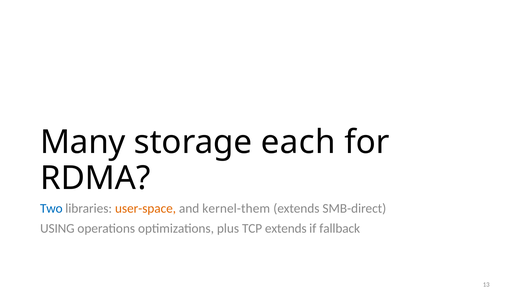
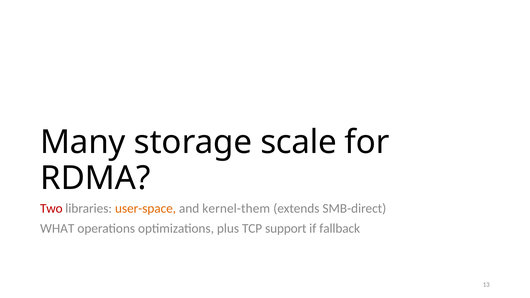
each: each -> scale
Two colour: blue -> red
USING: USING -> WHAT
TCP extends: extends -> support
